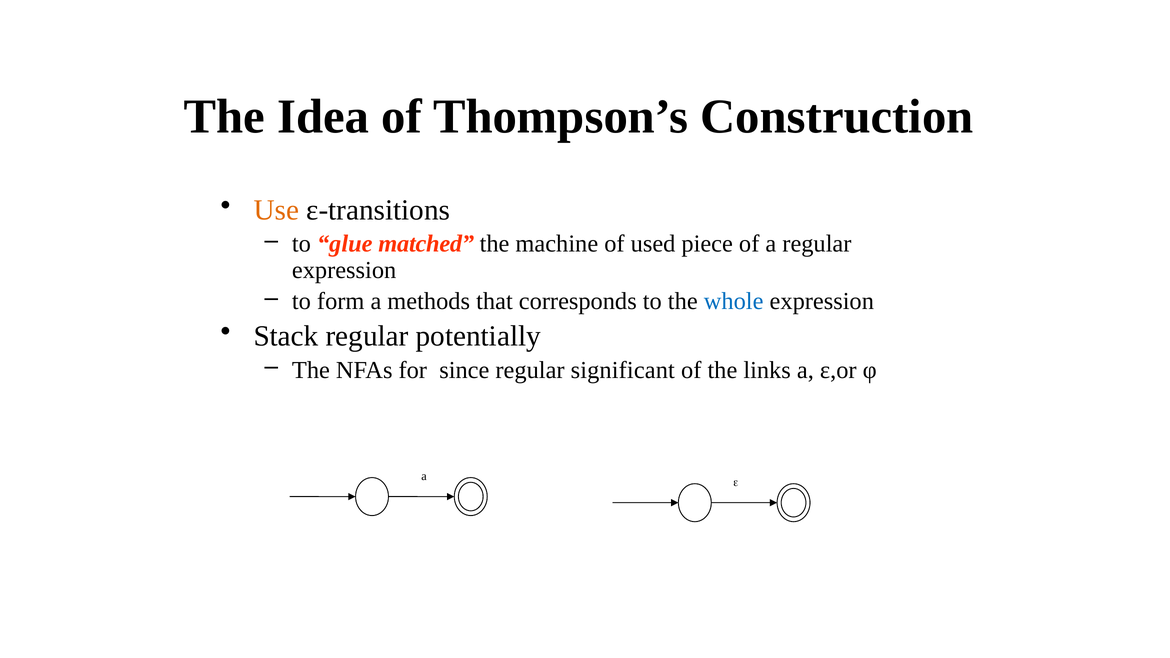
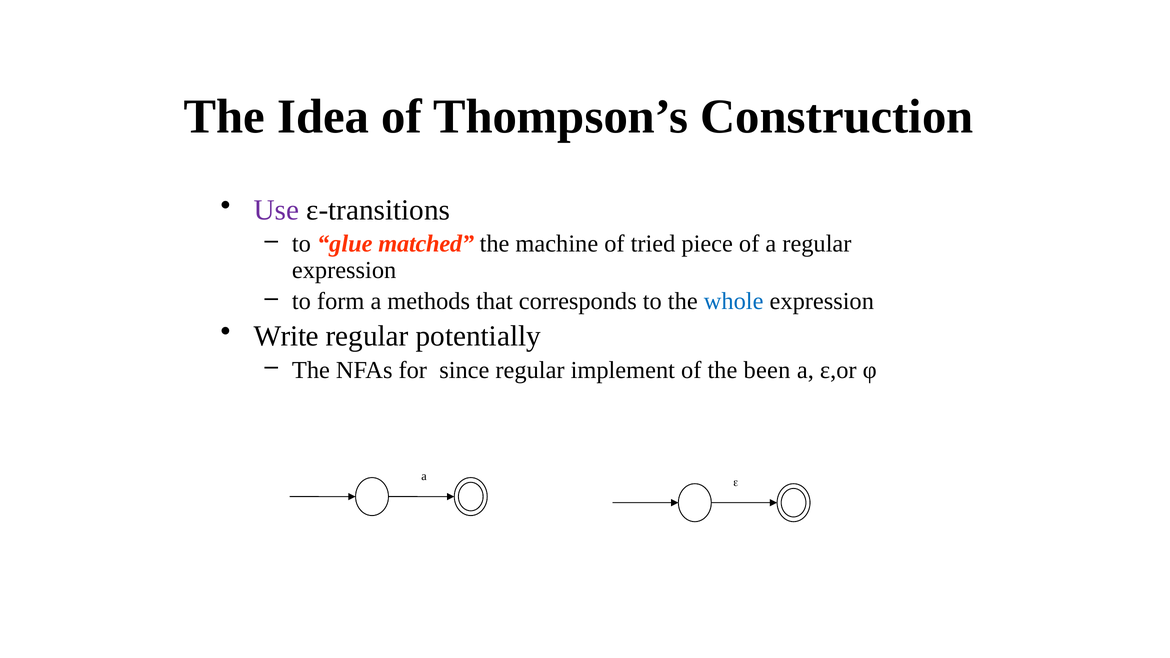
Use colour: orange -> purple
used: used -> tried
Stack: Stack -> Write
significant: significant -> implement
links: links -> been
